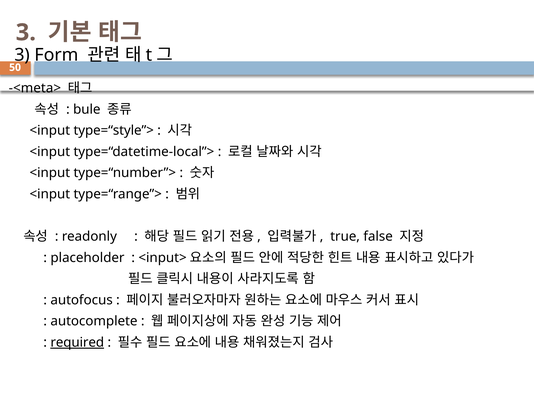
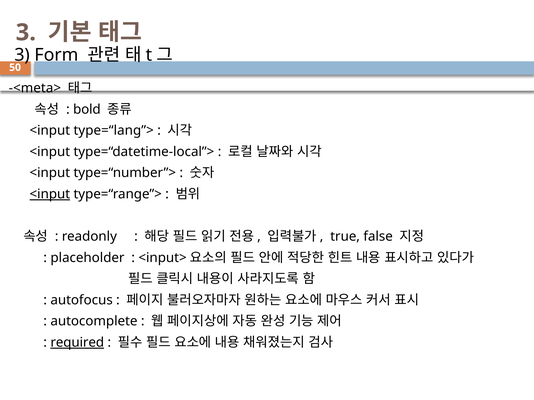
bule: bule -> bold
type=“style”>: type=“style”> -> type=“lang”>
<input at (50, 194) underline: none -> present
